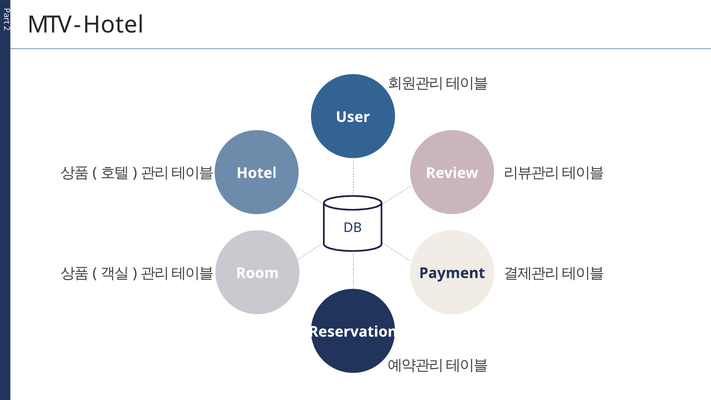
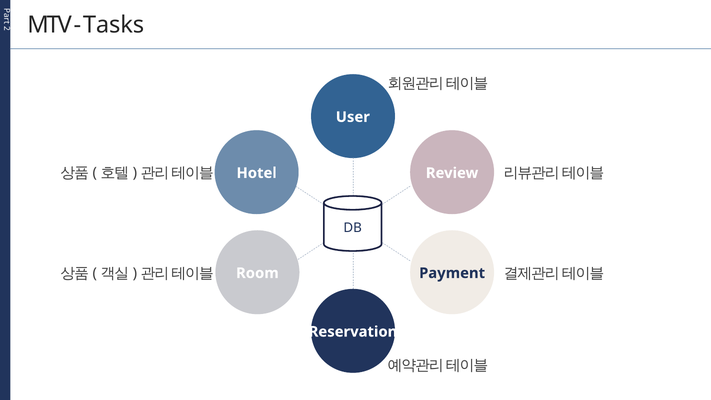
Hotel at (113, 25): Hotel -> Tasks
